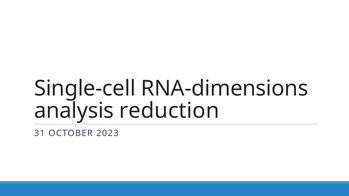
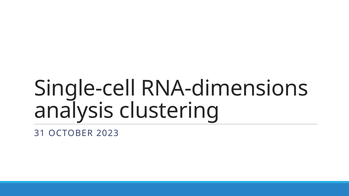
reduction: reduction -> clustering
